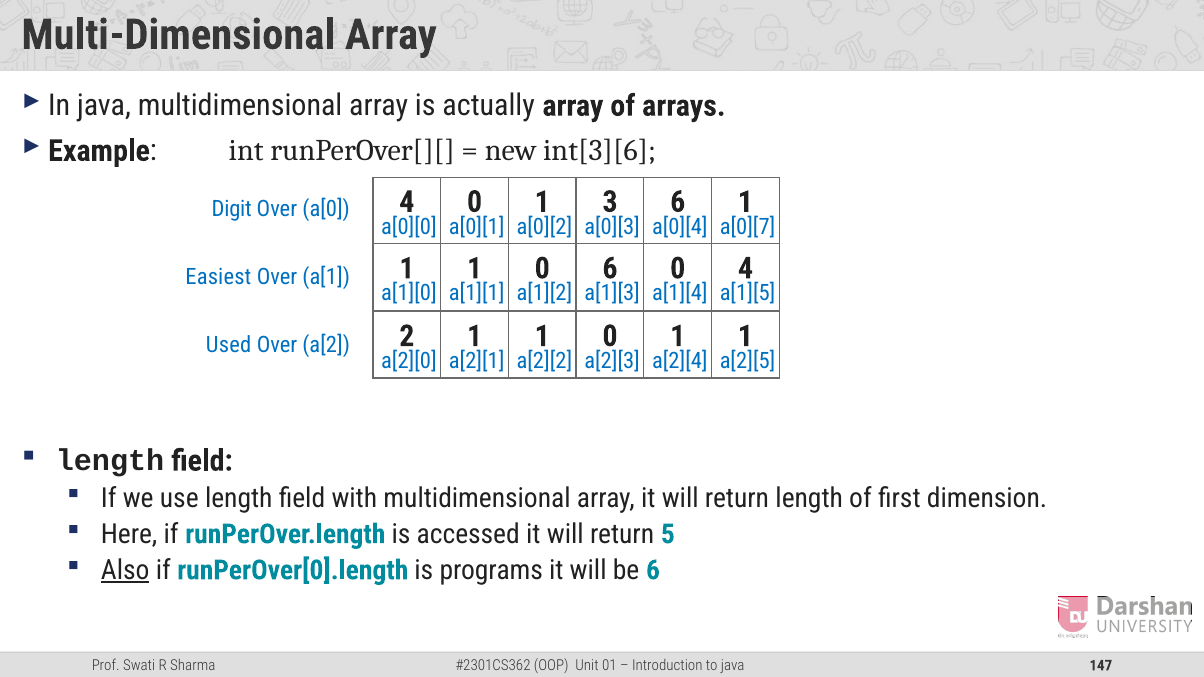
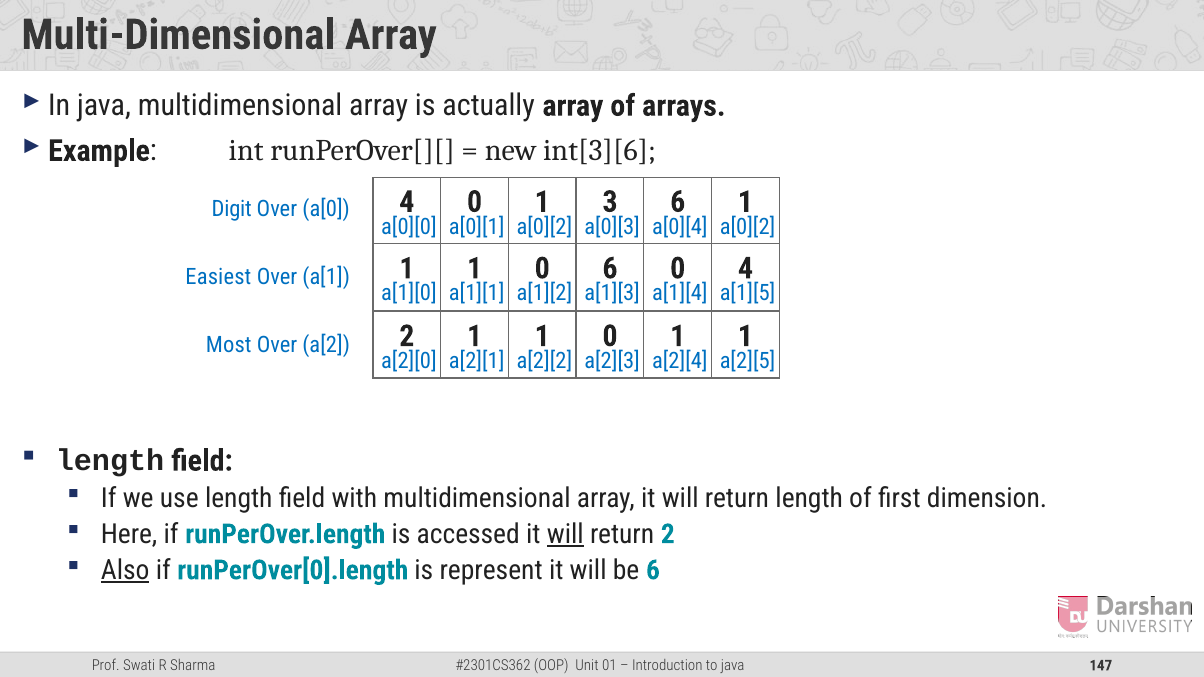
a[0][7 at (748, 227): a[0][7 -> a[0][2
Used: Used -> Most
will at (565, 534) underline: none -> present
return 5: 5 -> 2
programs: programs -> represent
